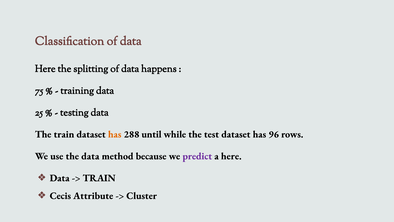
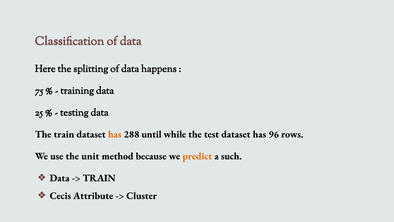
the data: data -> unit
predict colour: purple -> orange
a here: here -> such
